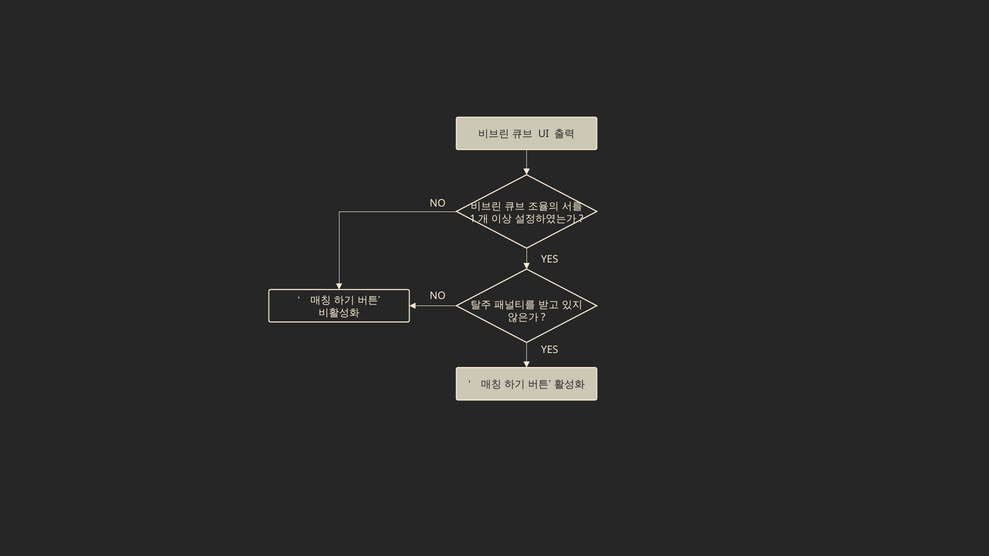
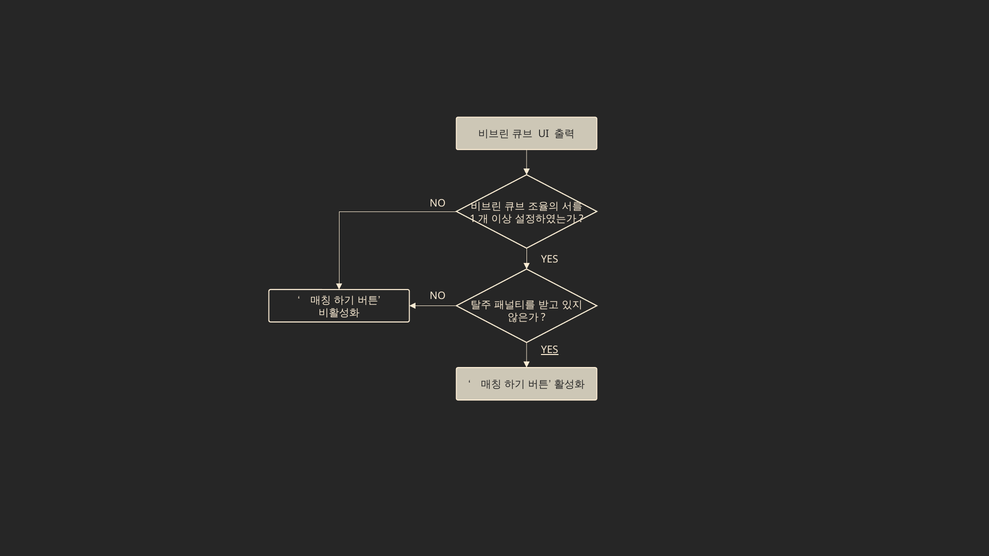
YES at (550, 350) underline: none -> present
